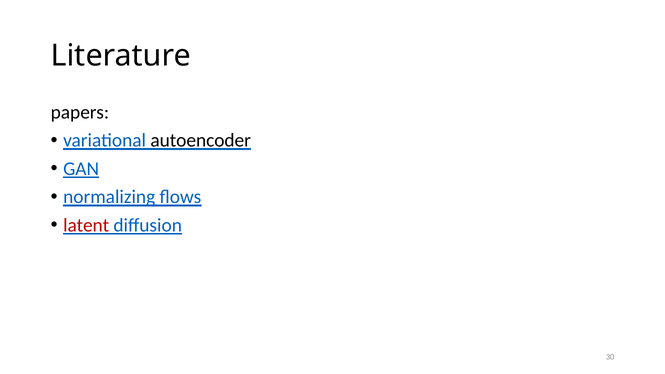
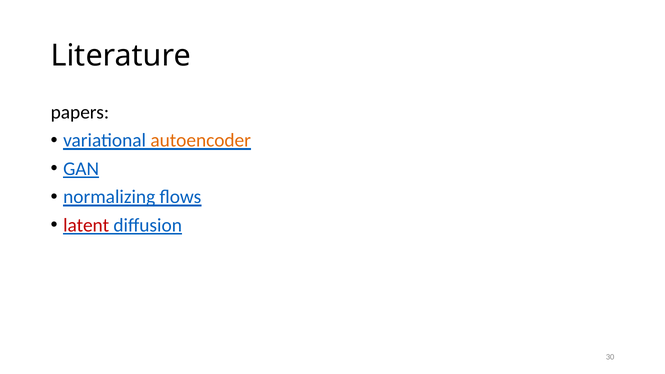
autoencoder colour: black -> orange
